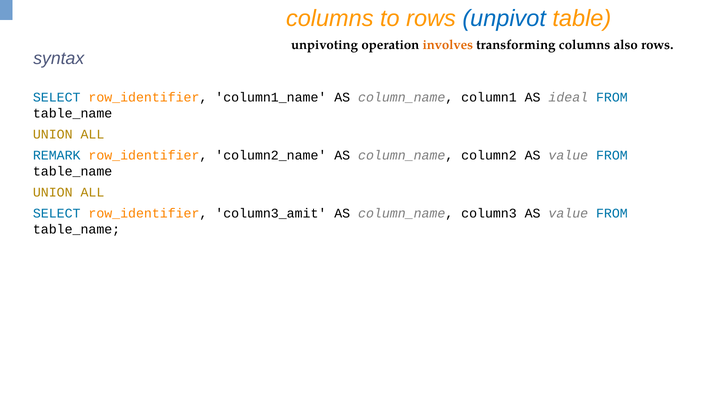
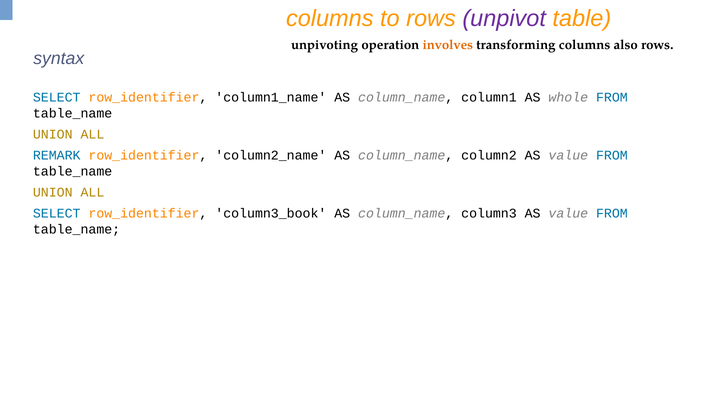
unpivot colour: blue -> purple
ideal: ideal -> whole
column3_amit: column3_amit -> column3_book
